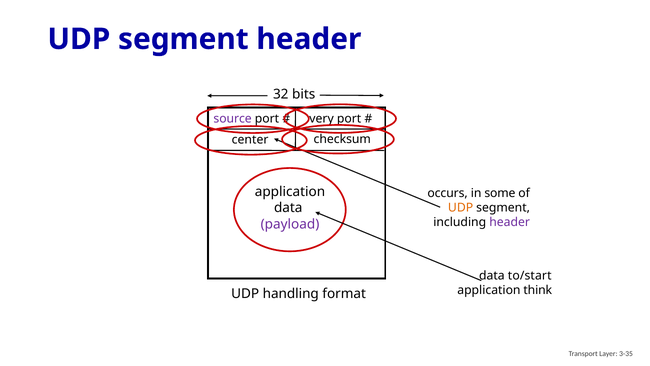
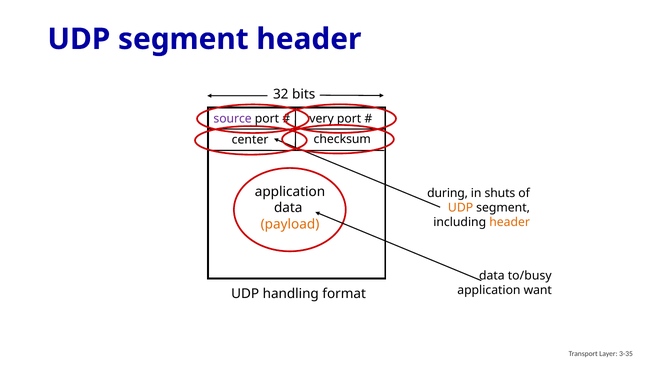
occurs: occurs -> during
some: some -> shuts
header at (510, 222) colour: purple -> orange
payload colour: purple -> orange
to/start: to/start -> to/busy
think: think -> want
